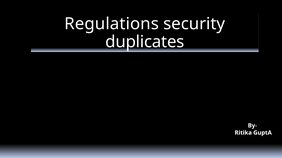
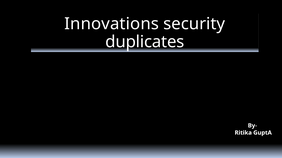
Regulations: Regulations -> Innovations
